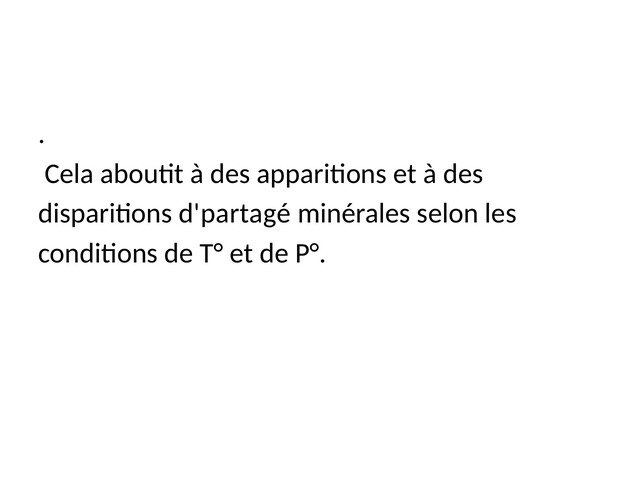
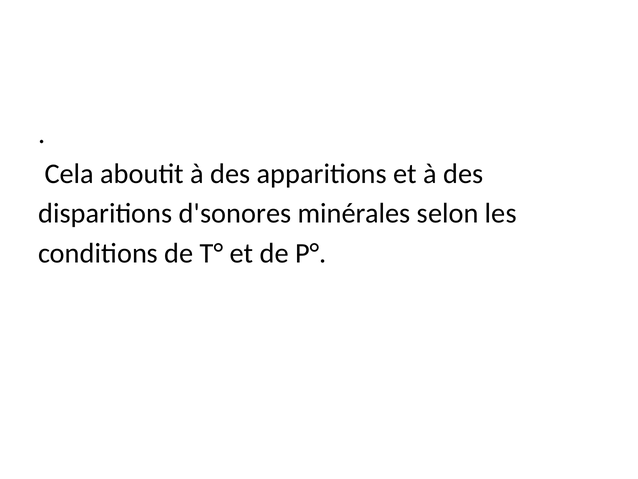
d'partagé: d'partagé -> d'sonores
